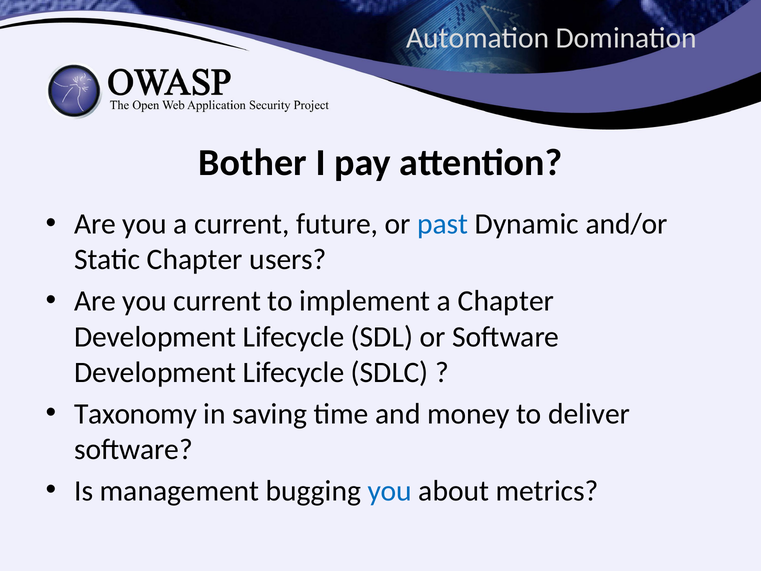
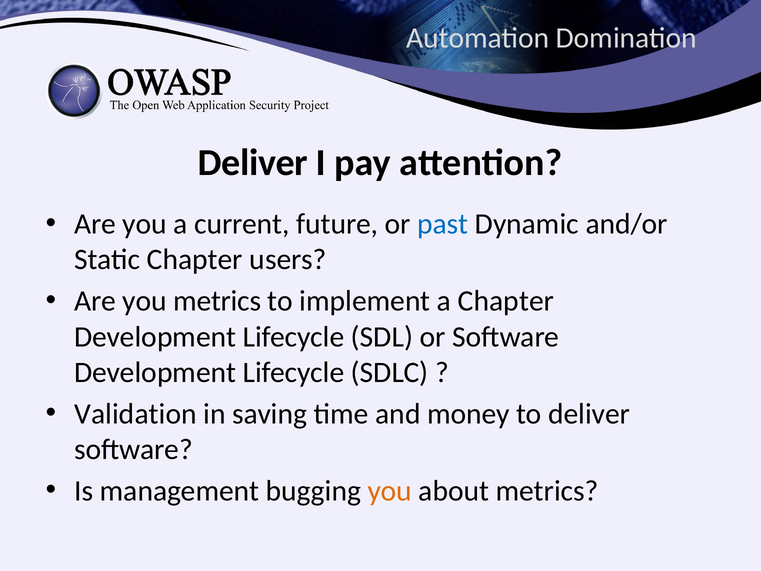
Bother at (253, 162): Bother -> Deliver
you current: current -> metrics
Taxonomy: Taxonomy -> Validation
you at (390, 491) colour: blue -> orange
